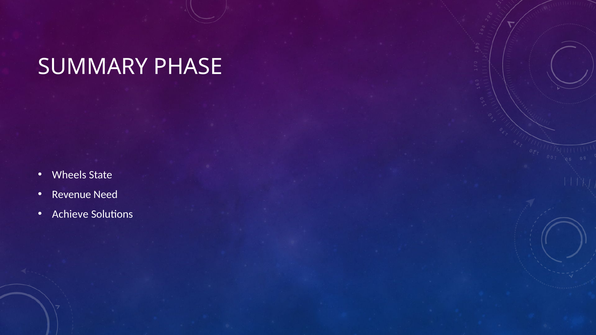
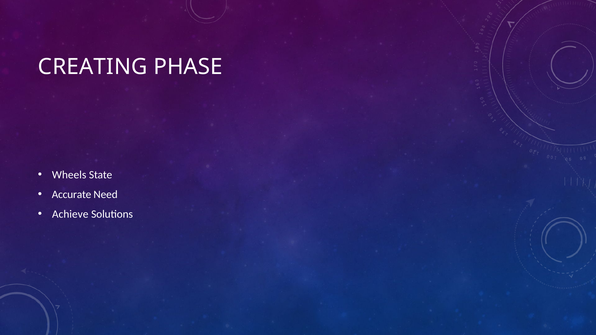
SUMMARY: SUMMARY -> CREATING
Revenue: Revenue -> Accurate
